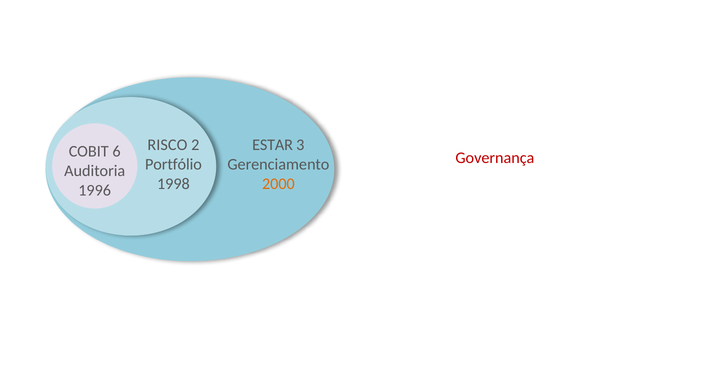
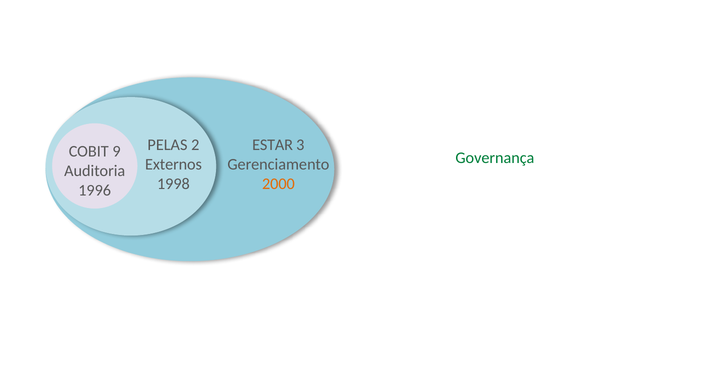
RISCO: RISCO -> PELAS
6: 6 -> 9
Governança colour: red -> green
Portfólio: Portfólio -> Externos
